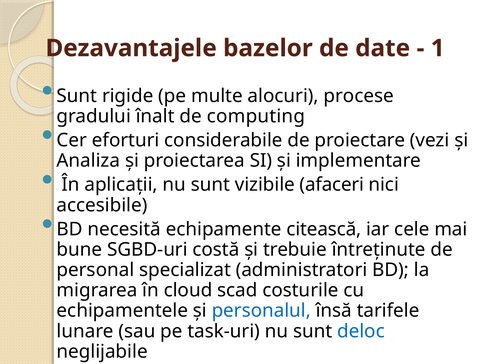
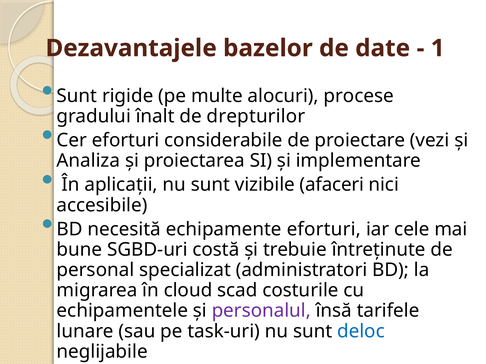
computing: computing -> drepturilor
echipamente citească: citească -> eforturi
personalul colour: blue -> purple
